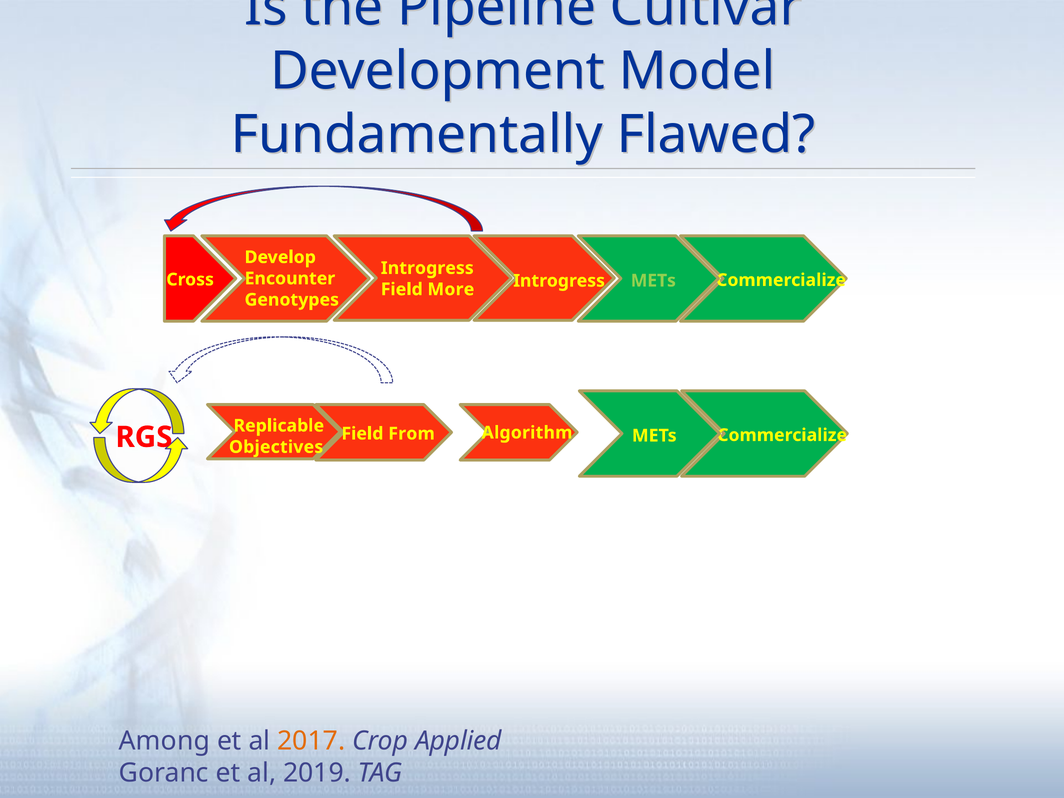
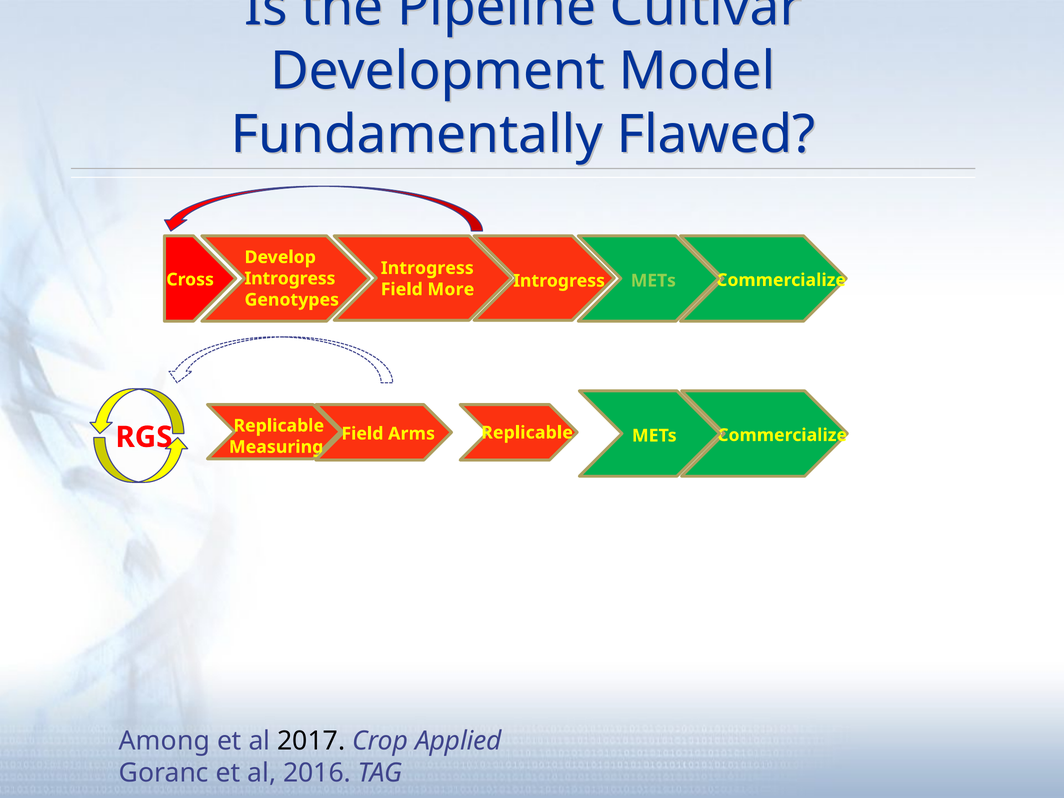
Encounter at (290, 279): Encounter -> Introgress
Algorithm at (527, 433): Algorithm -> Replicable
From: From -> Arms
Objectives: Objectives -> Measuring
2017 colour: orange -> black
2019: 2019 -> 2016
